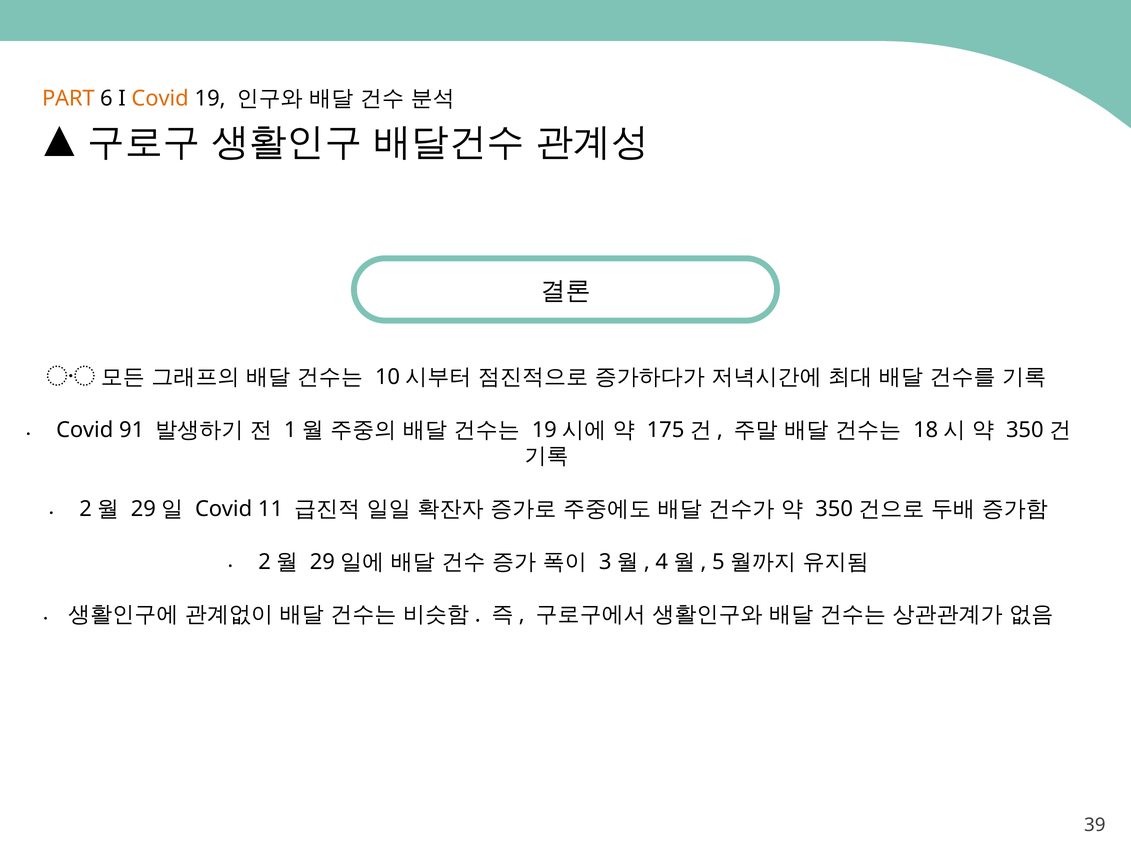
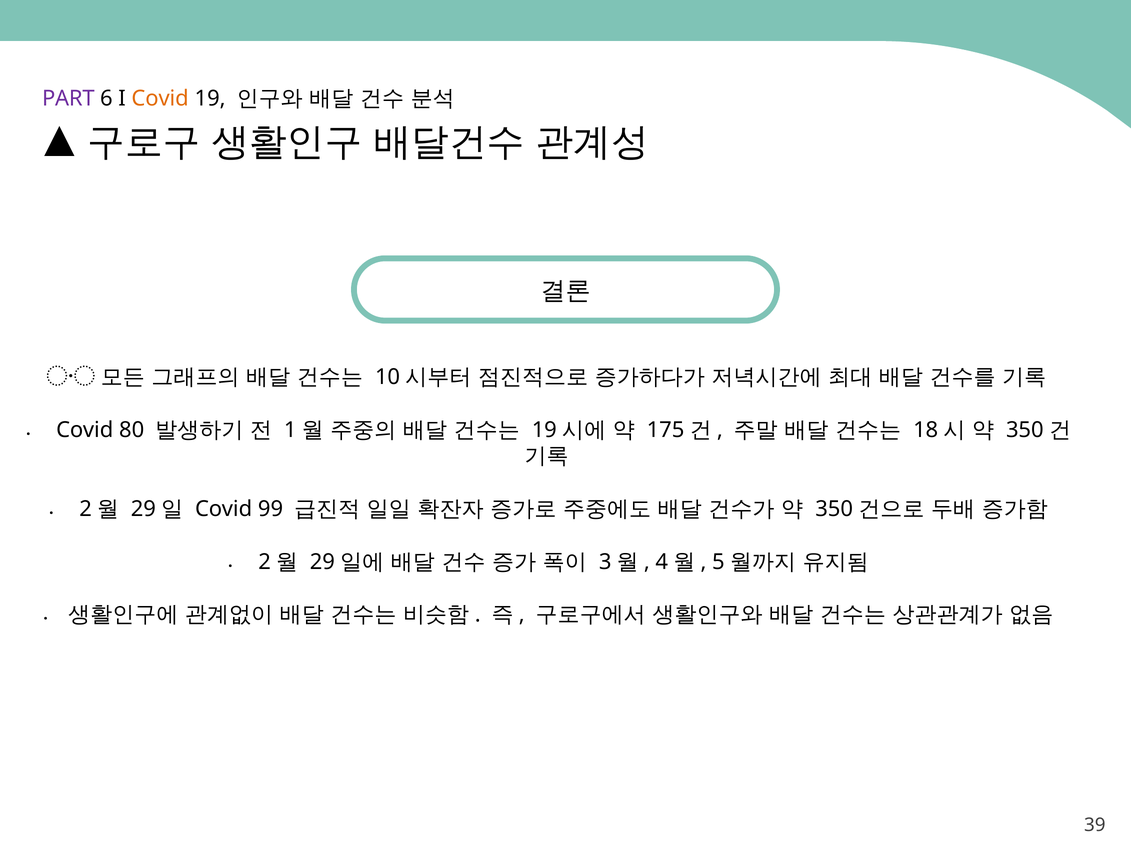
PART colour: orange -> purple
91: 91 -> 80
11: 11 -> 99
